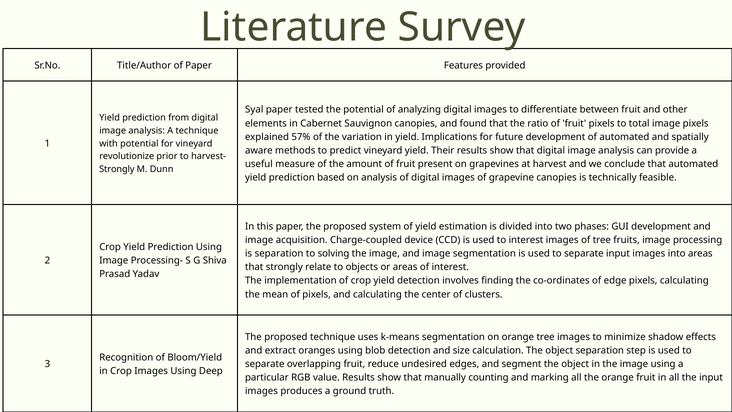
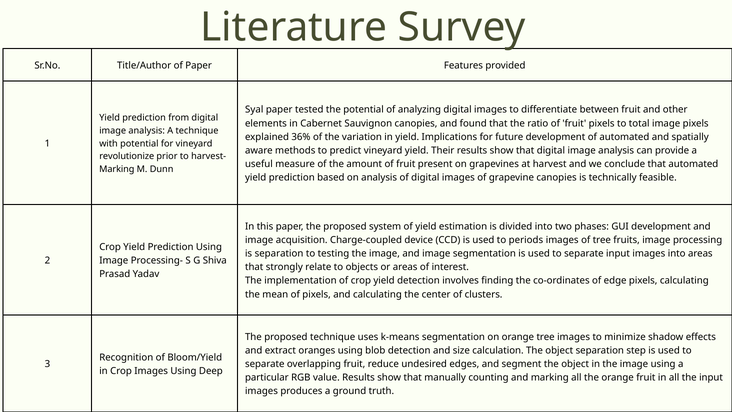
57%: 57% -> 36%
Strongly at (117, 169): Strongly -> Marking
to interest: interest -> periods
solving: solving -> testing
